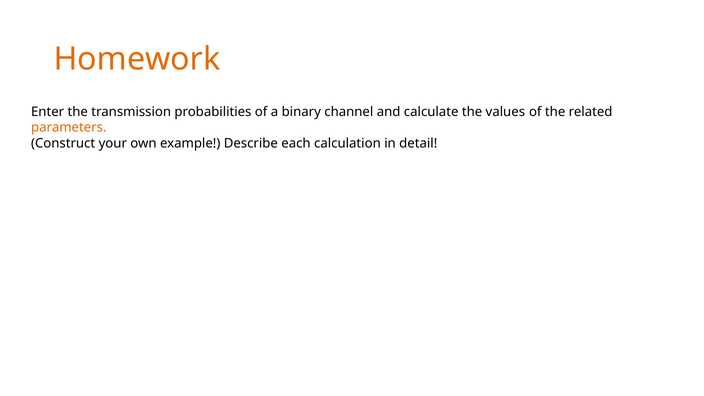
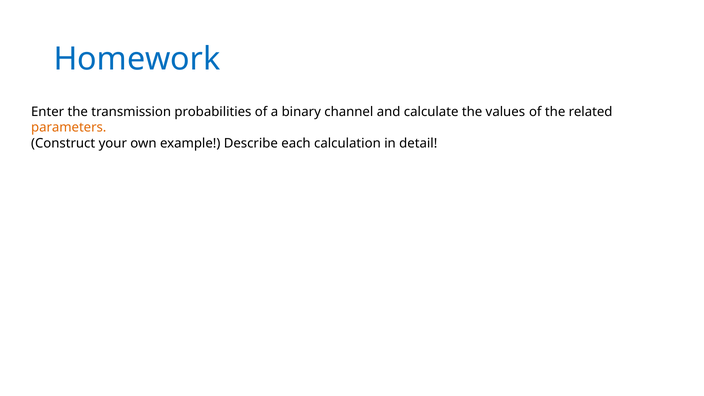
Homework colour: orange -> blue
